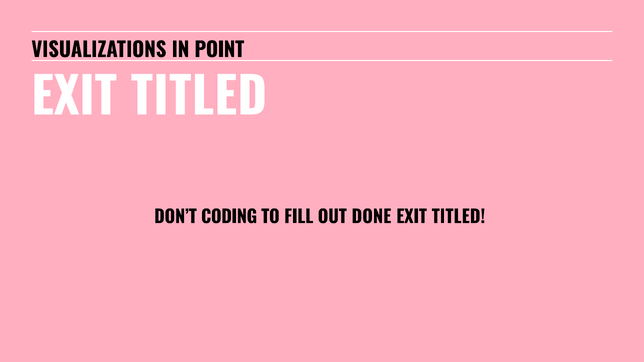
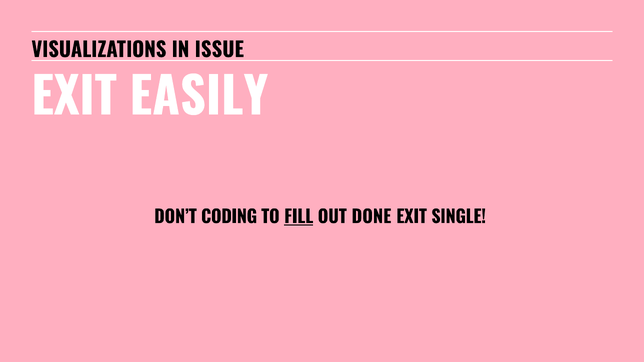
POINT: POINT -> ISSUE
TITLED at (199, 98): TITLED -> EASILY
FILL underline: none -> present
TITLED at (458, 217): TITLED -> SINGLE
